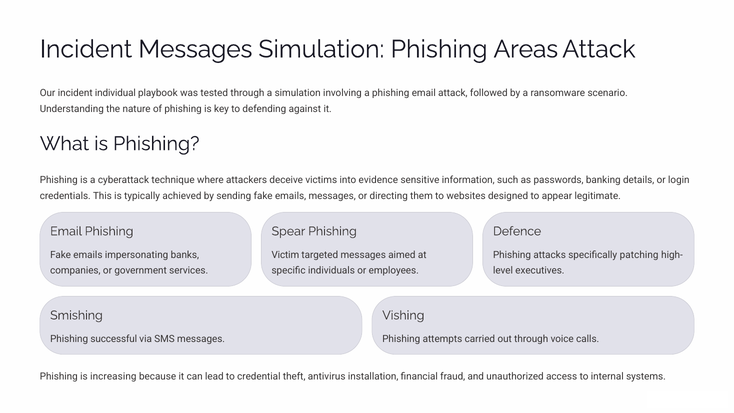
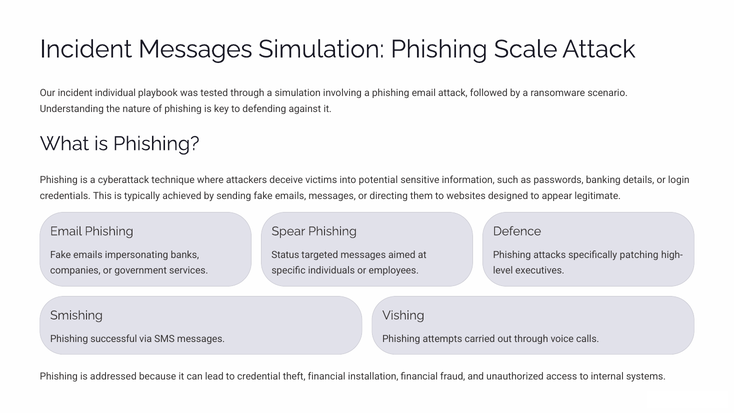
Areas: Areas -> Scale
evidence: evidence -> potential
Victim: Victim -> Status
increasing: increasing -> addressed
theft antivirus: antivirus -> financial
